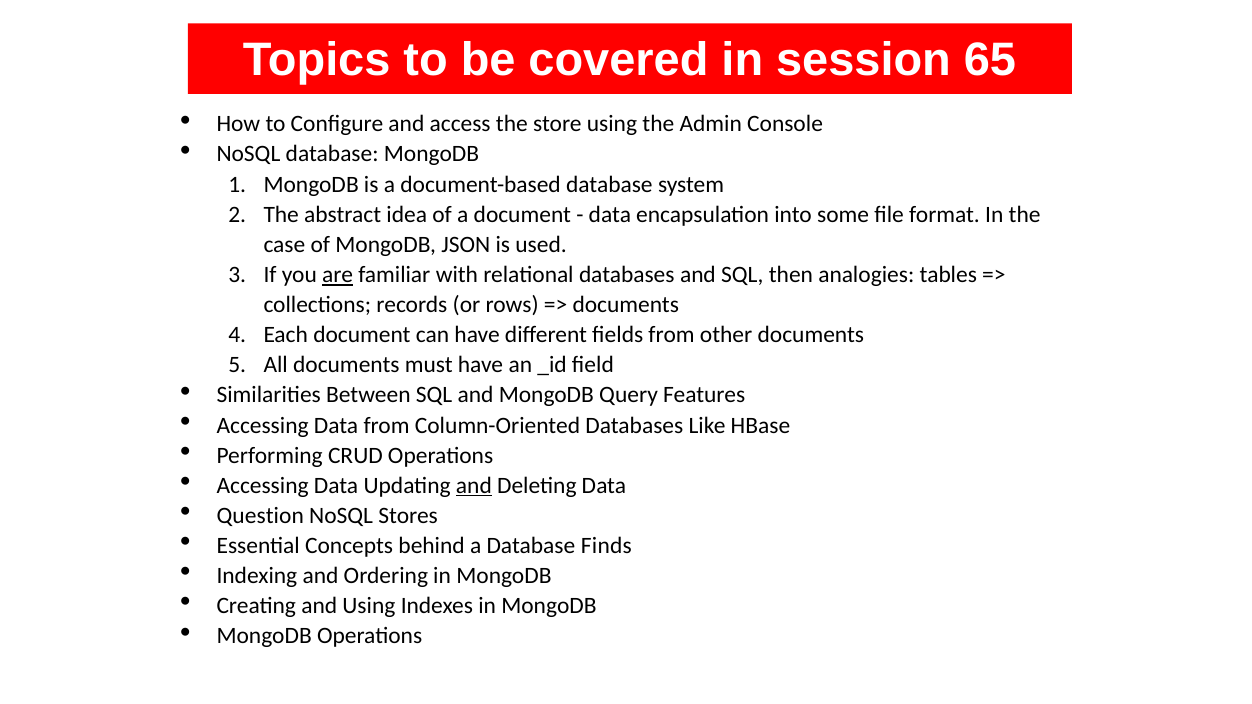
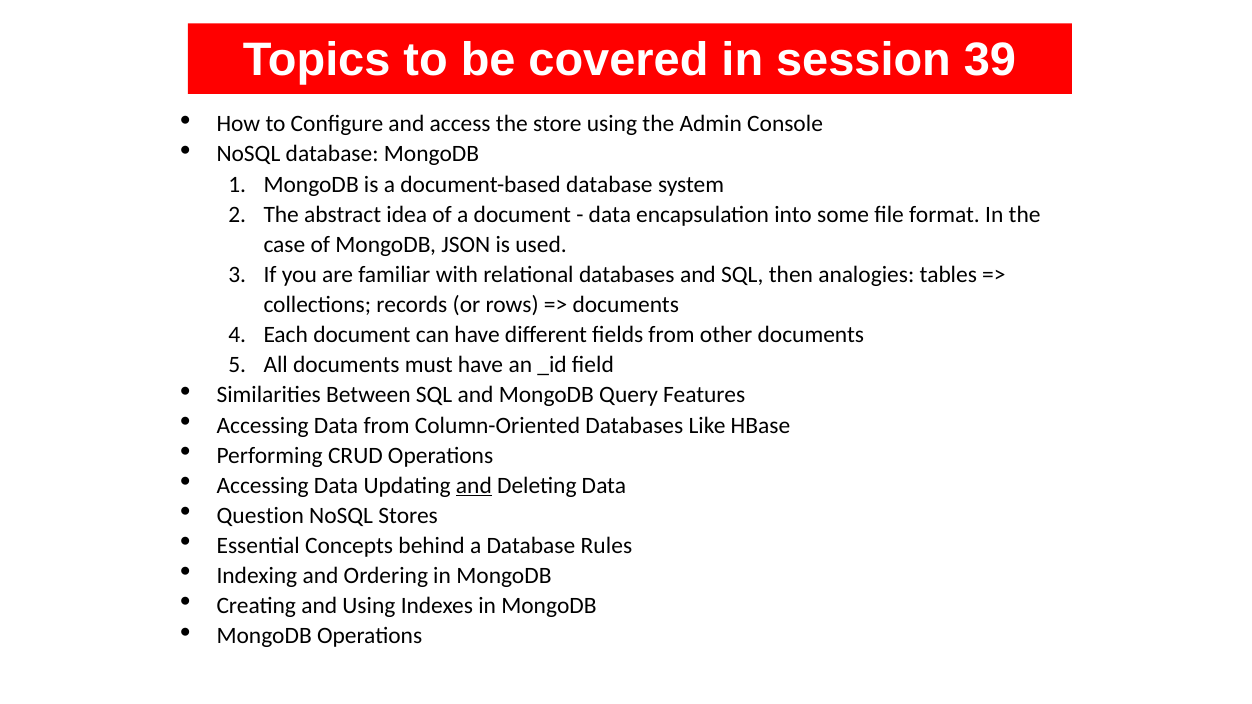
65: 65 -> 39
are underline: present -> none
Finds: Finds -> Rules
